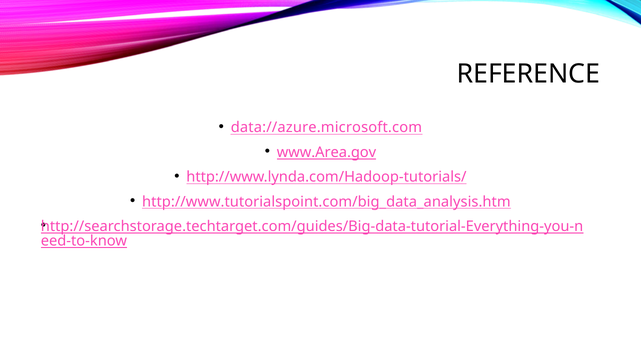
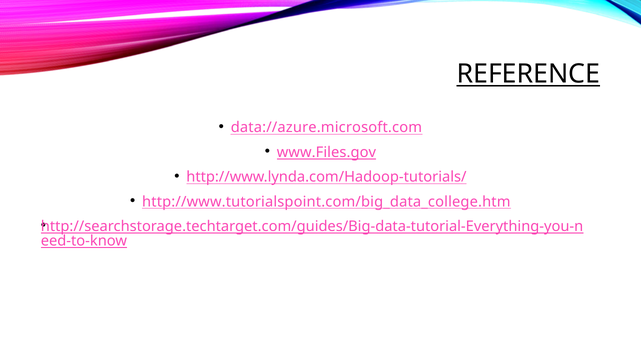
REFERENCE underline: none -> present
www.Area.gov: www.Area.gov -> www.Files.gov
http://www.tutorialspoint.com/big_data_analysis.htm: http://www.tutorialspoint.com/big_data_analysis.htm -> http://www.tutorialspoint.com/big_data_college.htm
